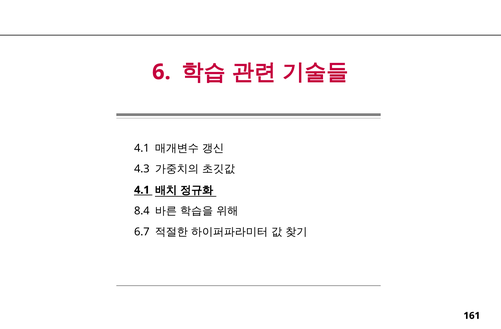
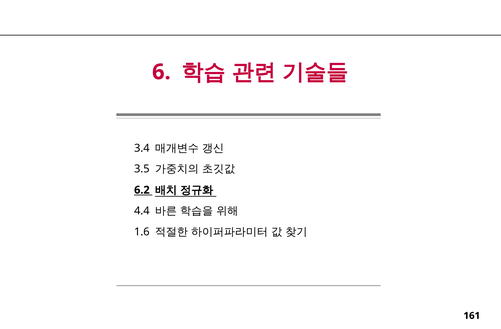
4.1 at (142, 148): 4.1 -> 3.4
4.3: 4.3 -> 3.5
4.1 at (142, 190): 4.1 -> 6.2
8.4: 8.4 -> 4.4
6.7: 6.7 -> 1.6
